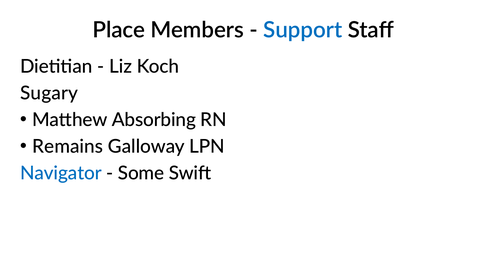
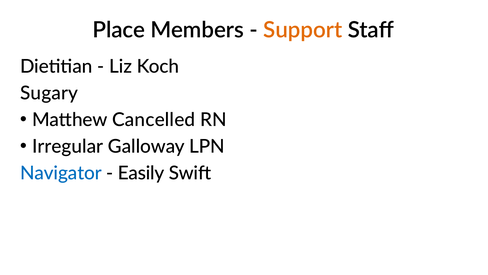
Support colour: blue -> orange
Absorbing: Absorbing -> Cancelled
Remains: Remains -> Irregular
Some: Some -> Easily
